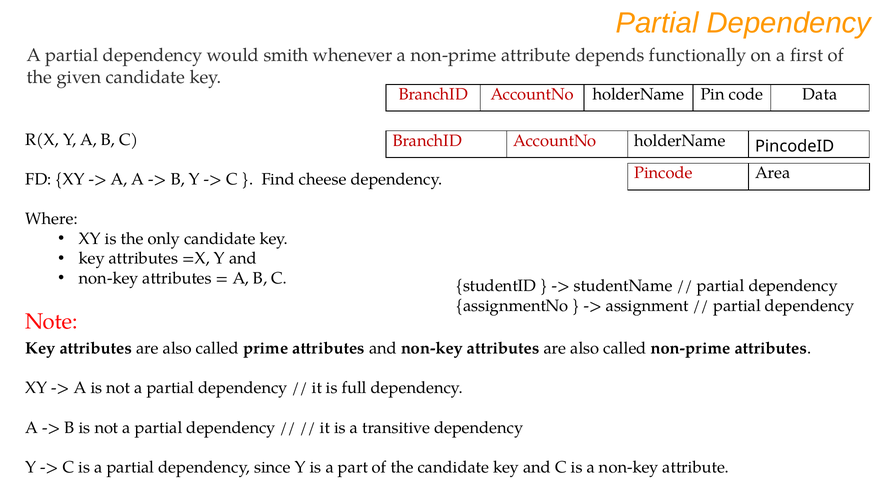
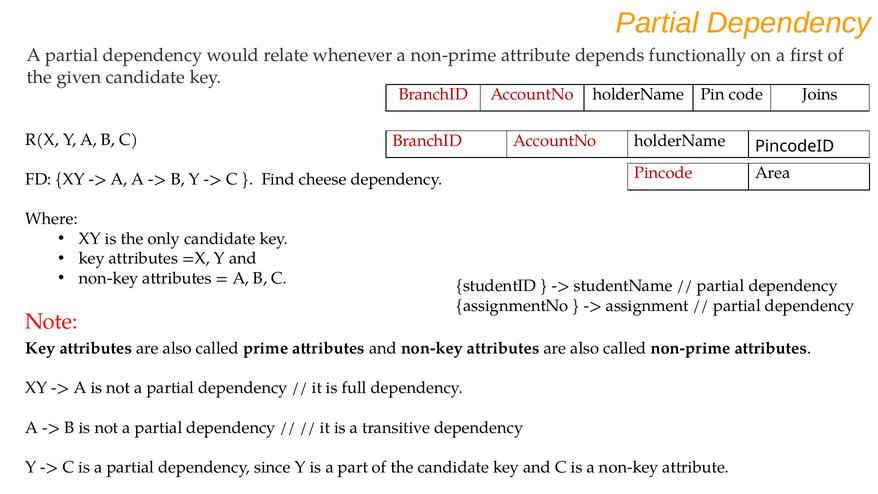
smith: smith -> relate
Data: Data -> Joins
